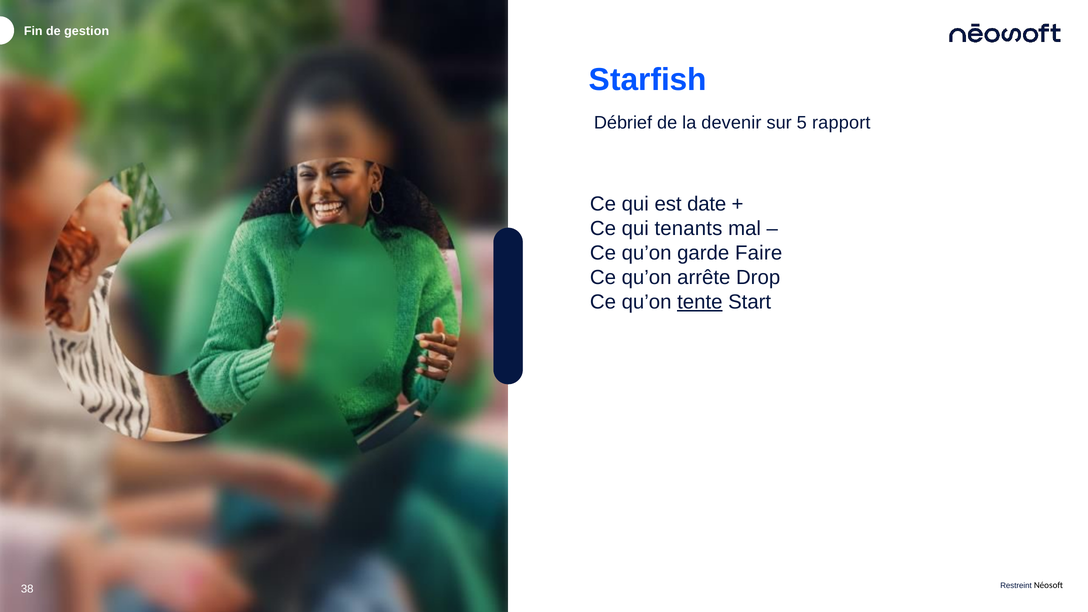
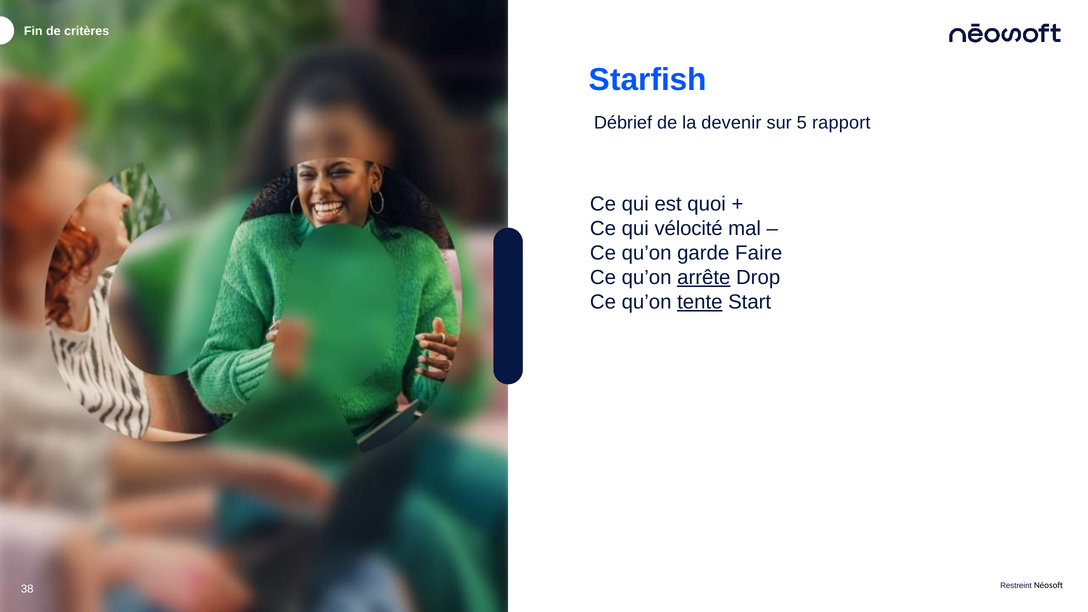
gestion: gestion -> critères
date: date -> quoi
tenants: tenants -> vélocité
arrête underline: none -> present
